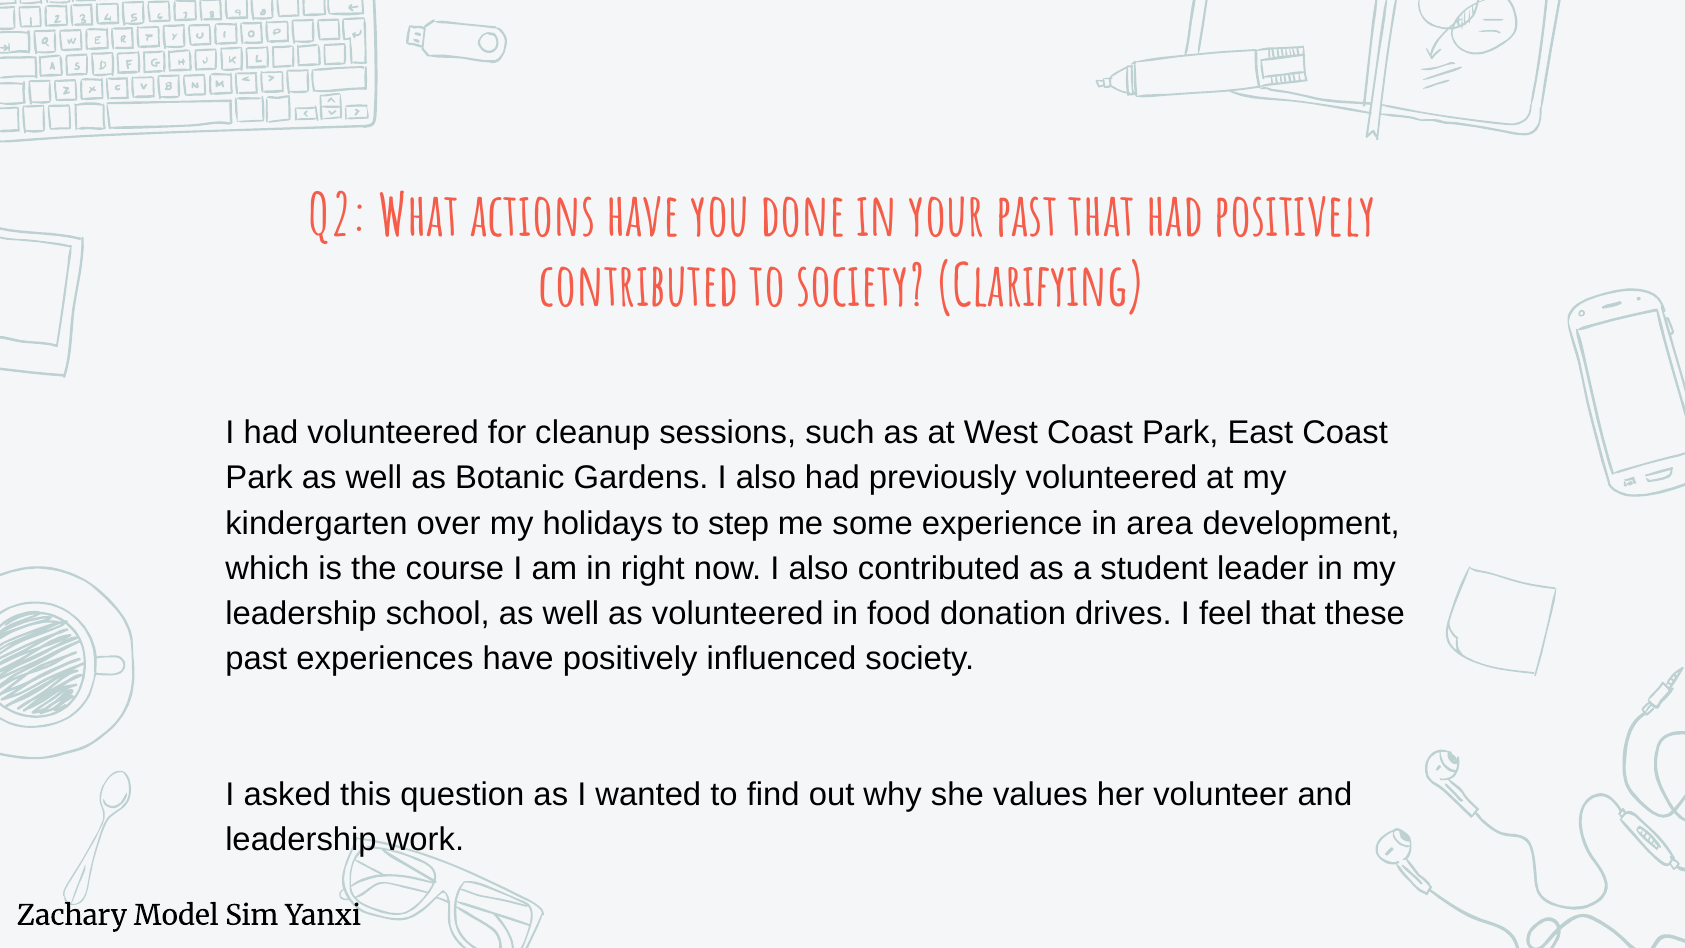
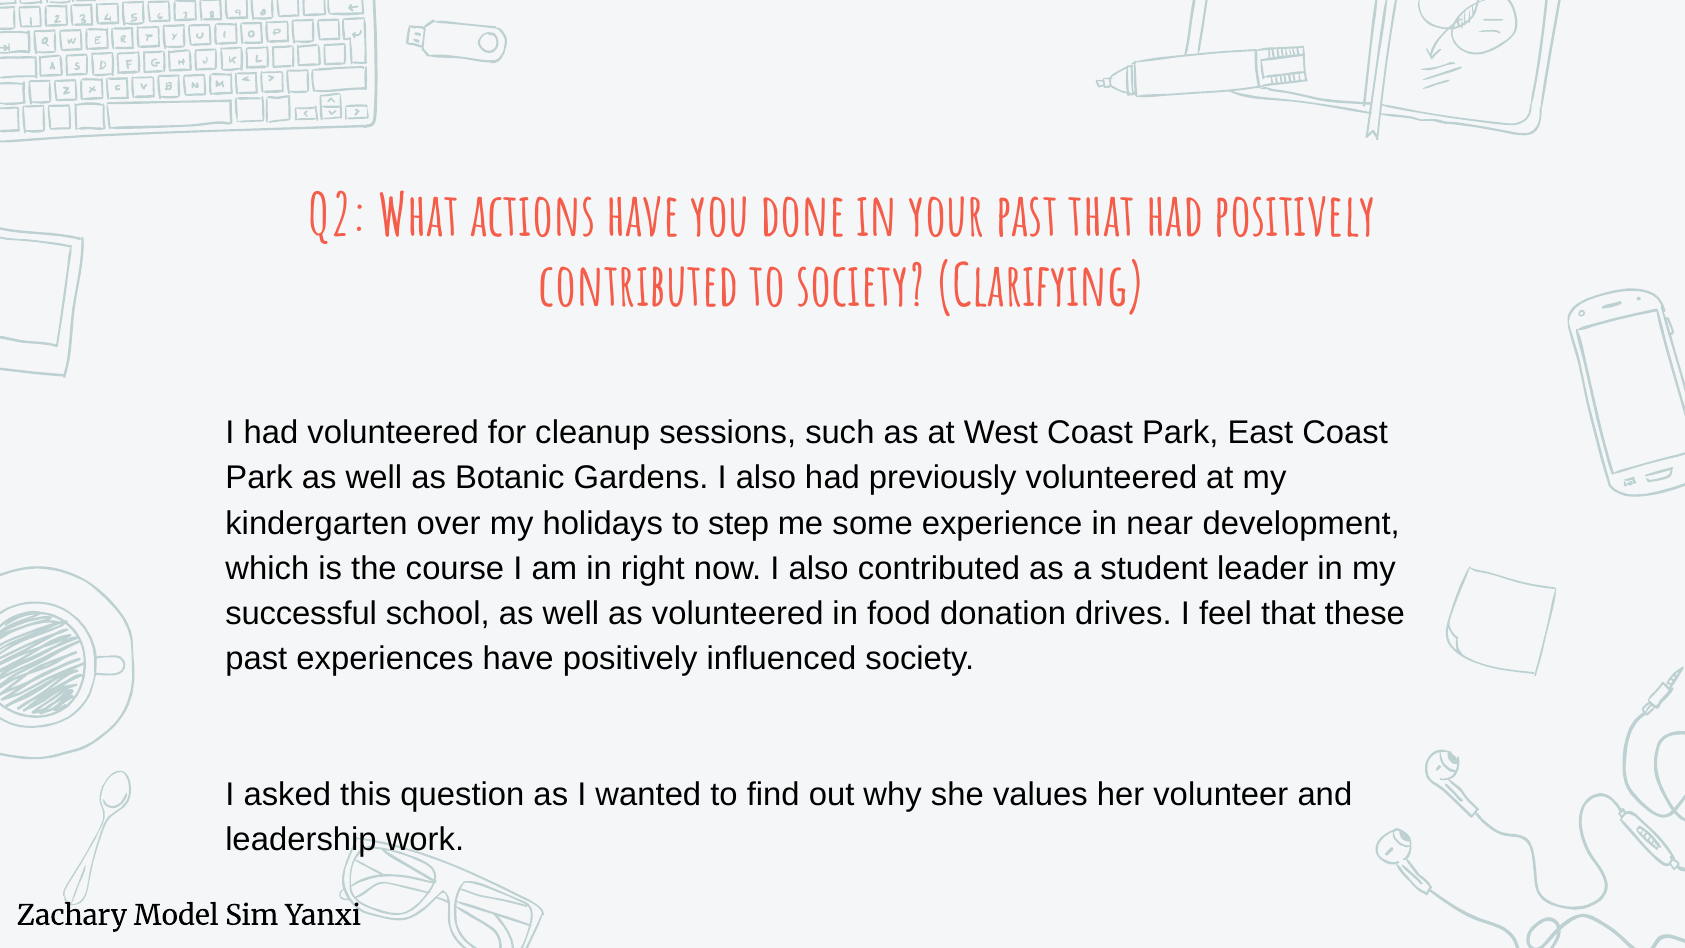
area: area -> near
leadership at (301, 613): leadership -> successful
